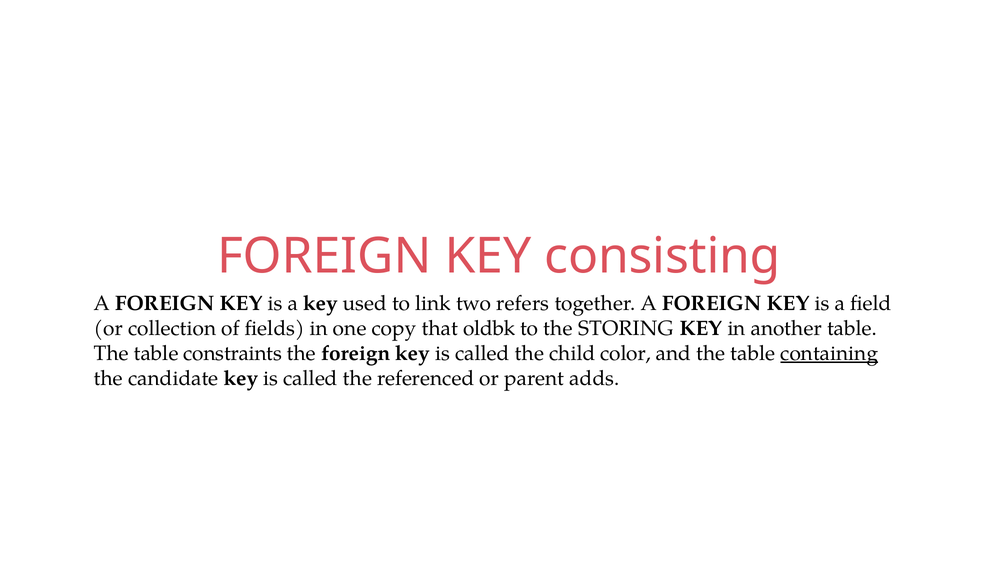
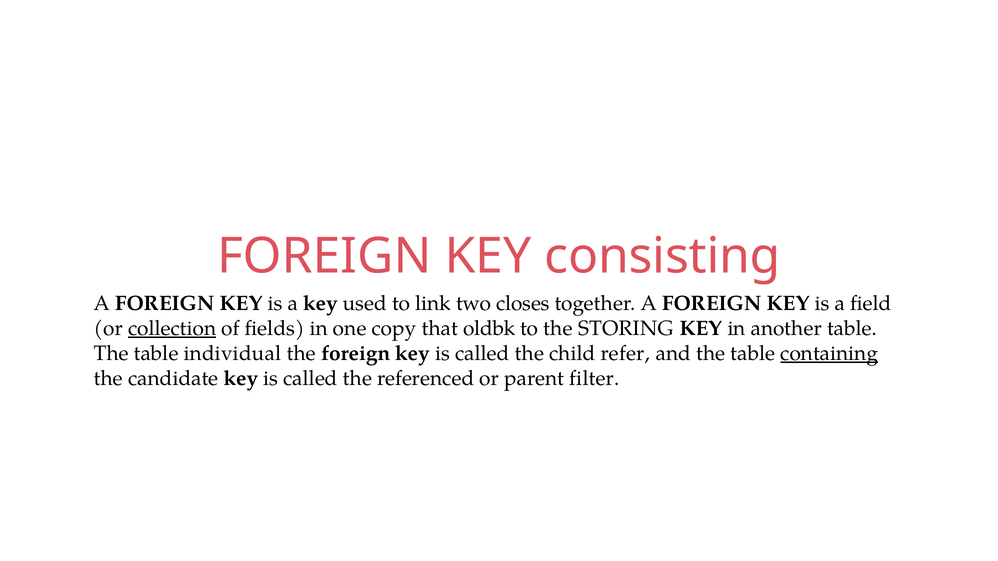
refers: refers -> closes
collection underline: none -> present
constraints: constraints -> individual
color: color -> refer
adds: adds -> filter
